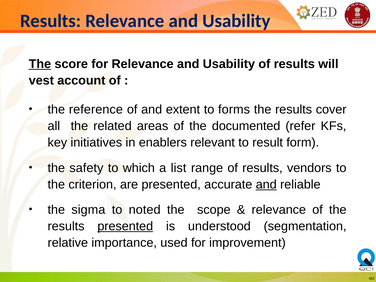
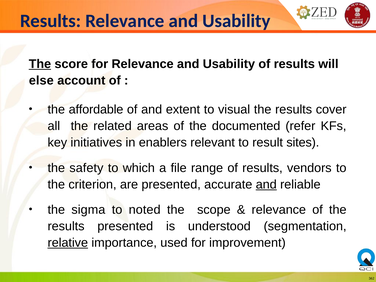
vest: vest -> else
reference: reference -> affordable
forms: forms -> visual
form: form -> sites
list: list -> file
presented at (125, 226) underline: present -> none
relative underline: none -> present
